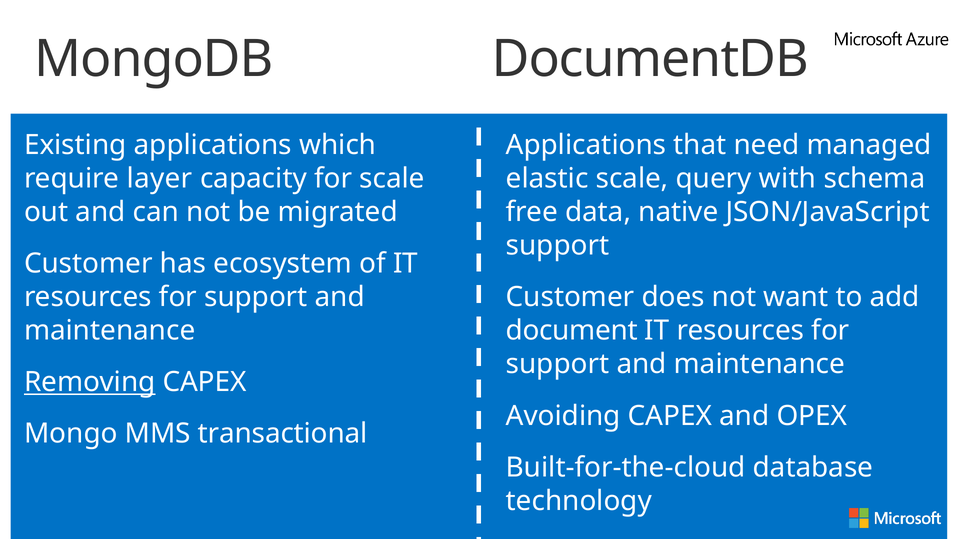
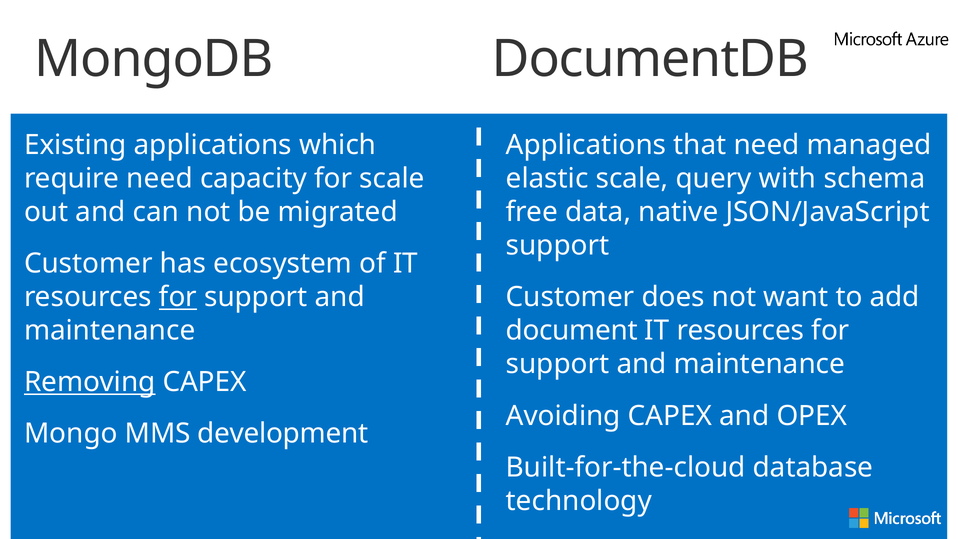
require layer: layer -> need
for at (178, 297) underline: none -> present
transactional: transactional -> development
